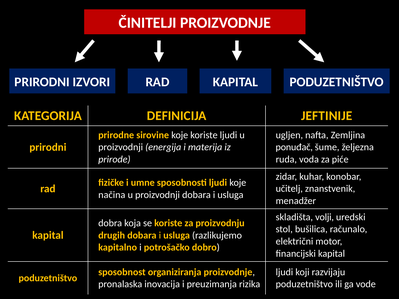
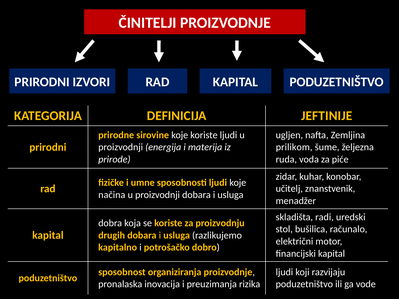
ponuđač: ponuđač -> prilikom
volji: volji -> radi
